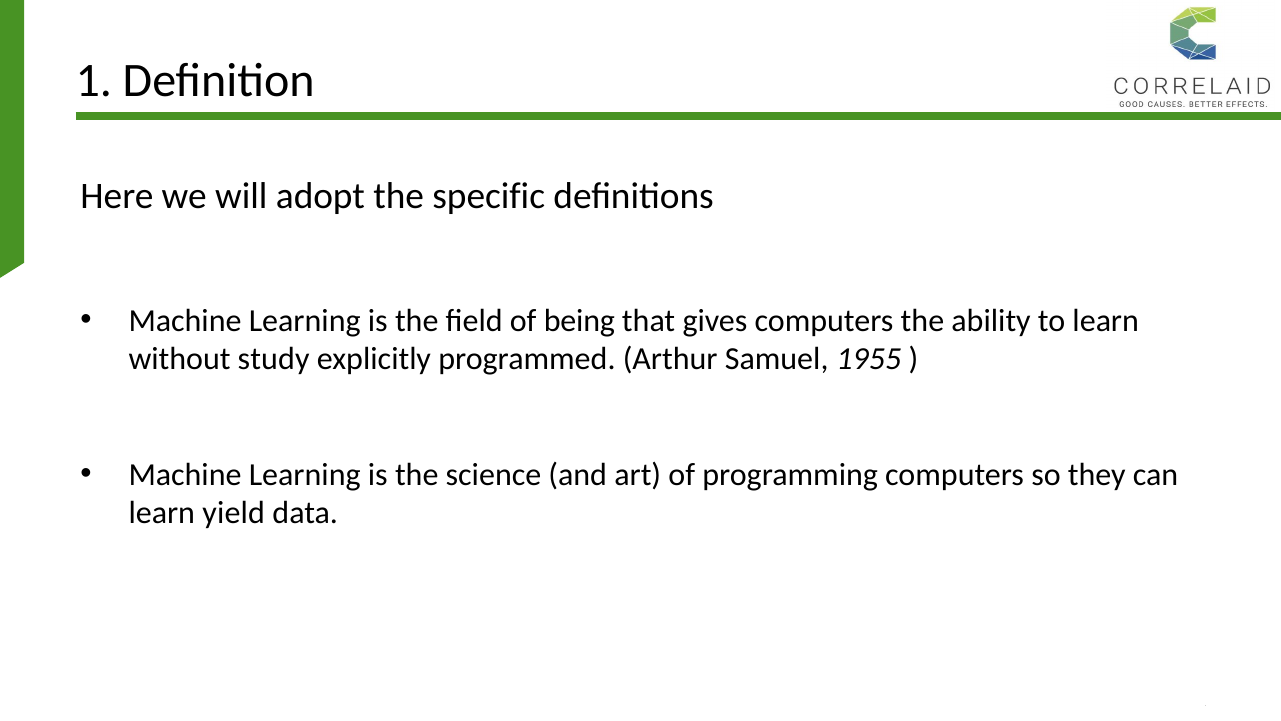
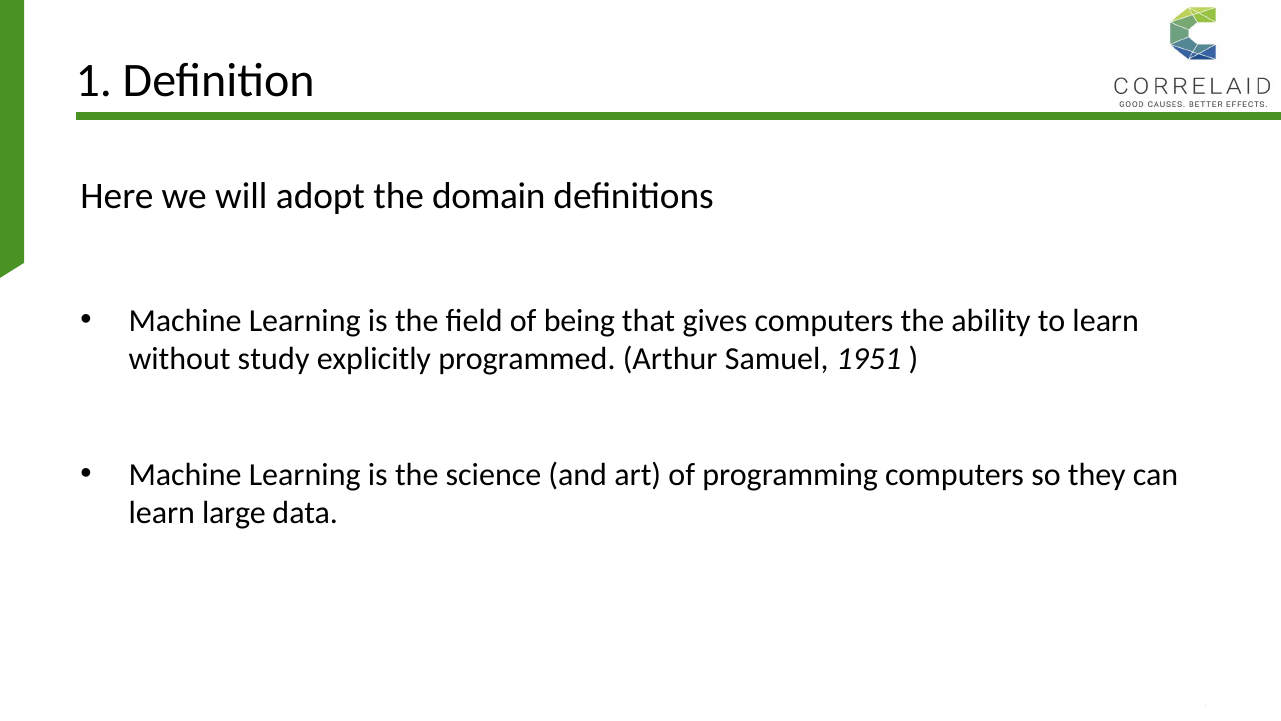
specific: specific -> domain
1955: 1955 -> 1951
yield: yield -> large
